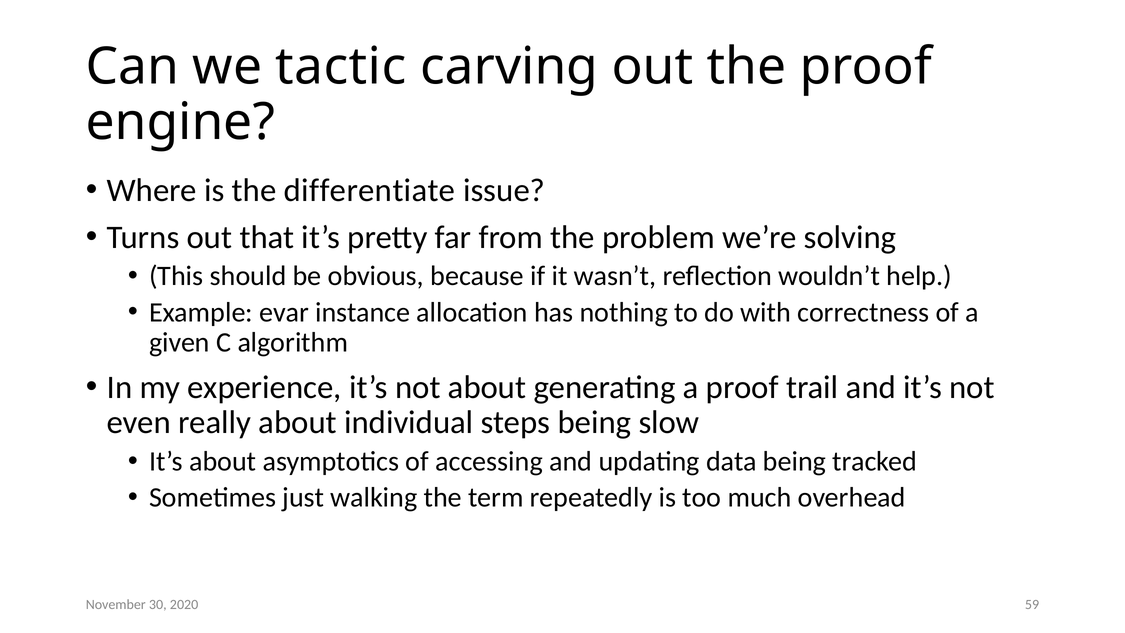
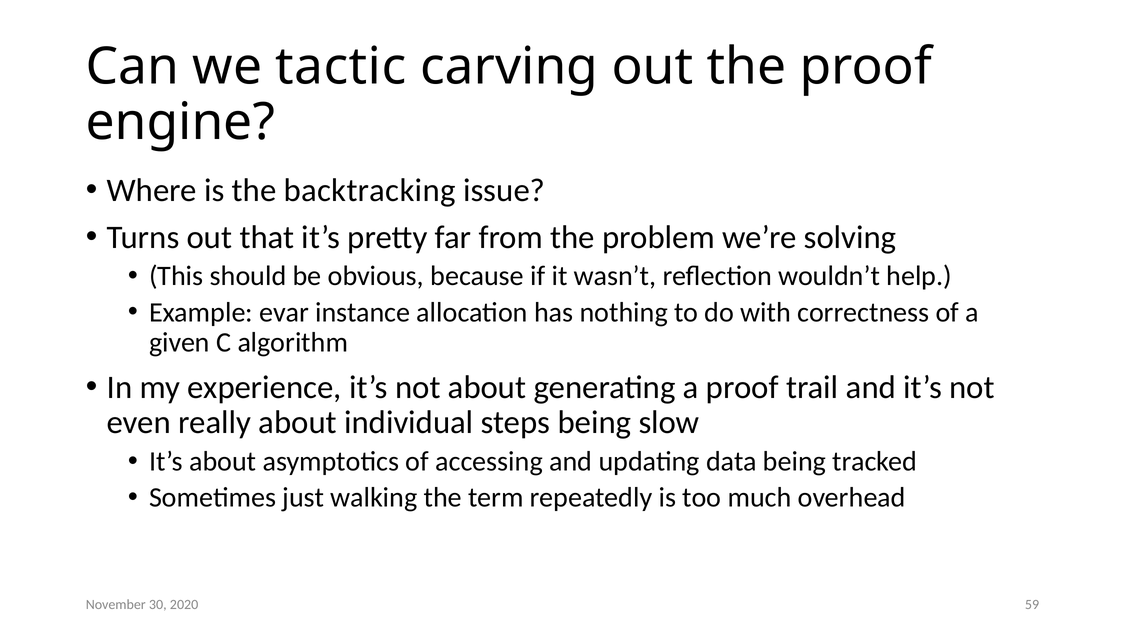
differentiate: differentiate -> backtracking
